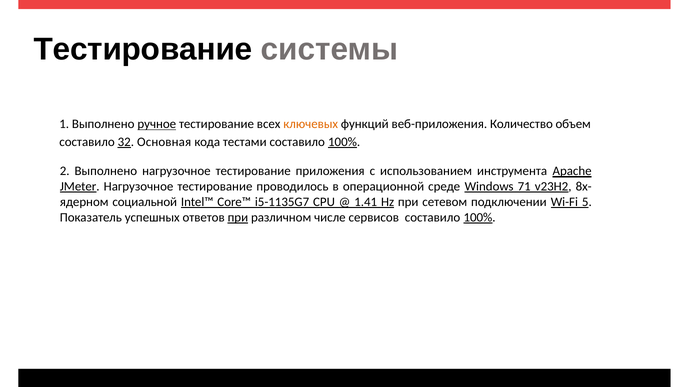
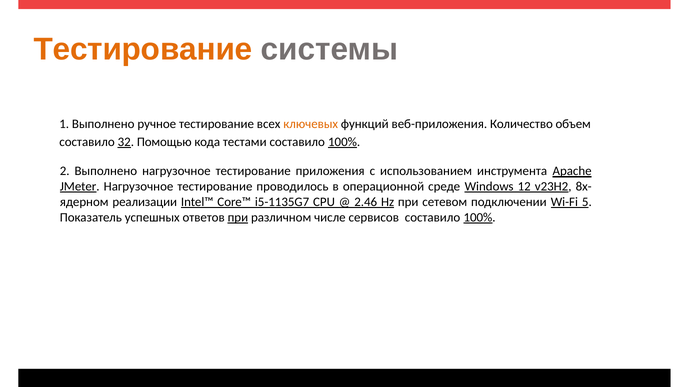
Тестирование at (143, 49) colour: black -> orange
ручное underline: present -> none
Основная: Основная -> Помощью
71: 71 -> 12
социальной: социальной -> реализации
1.41: 1.41 -> 2.46
